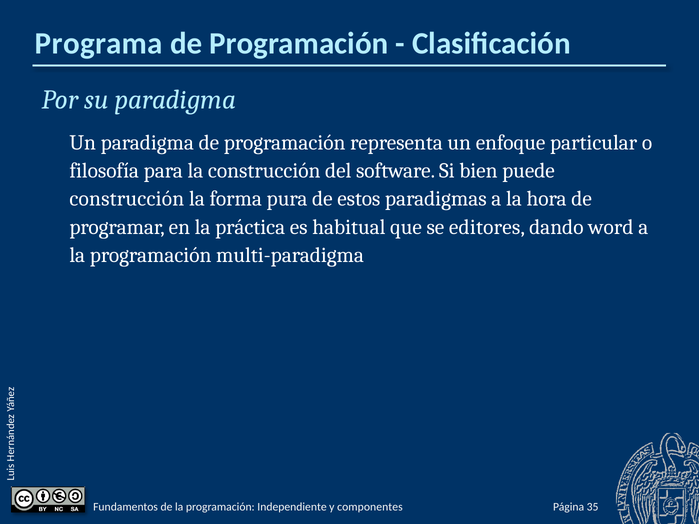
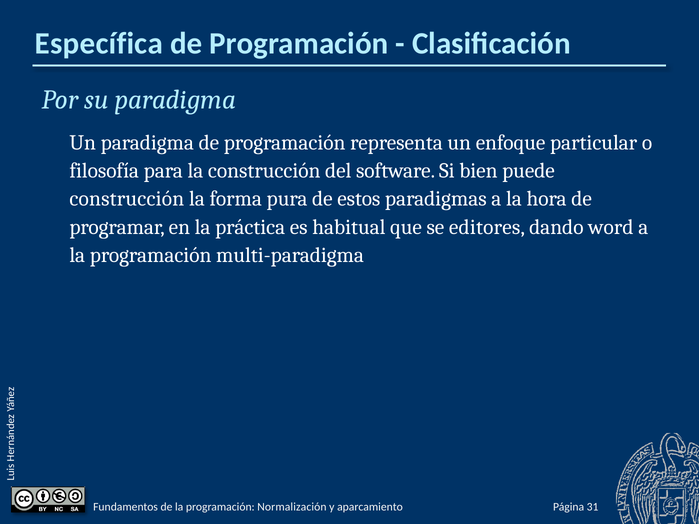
Programa: Programa -> Específica
Independiente: Independiente -> Normalización
componentes: componentes -> aparcamiento
35: 35 -> 31
